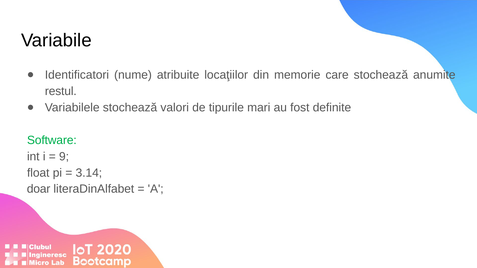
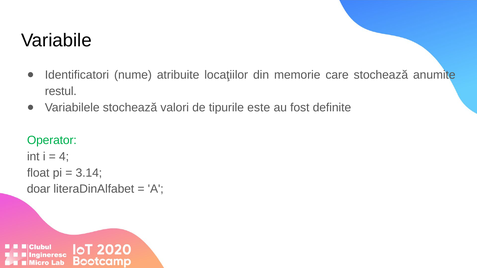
mari: mari -> este
Software: Software -> Operator
9: 9 -> 4
